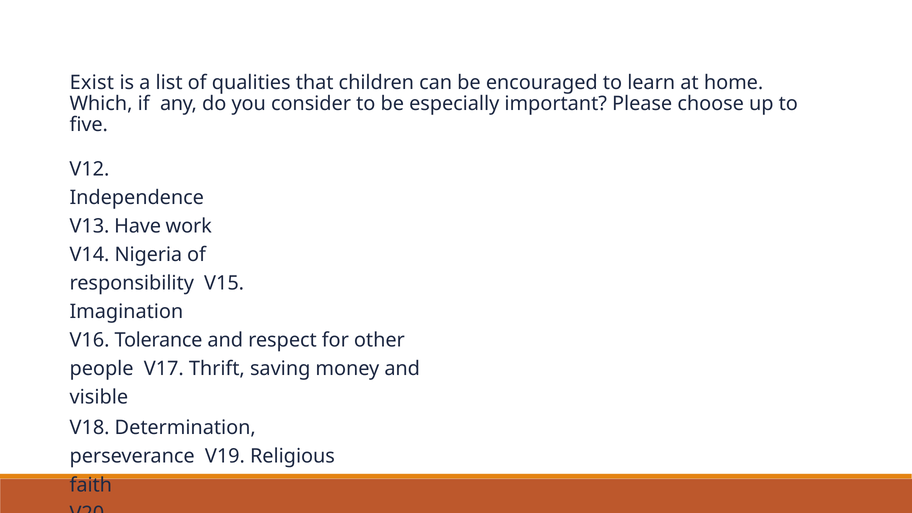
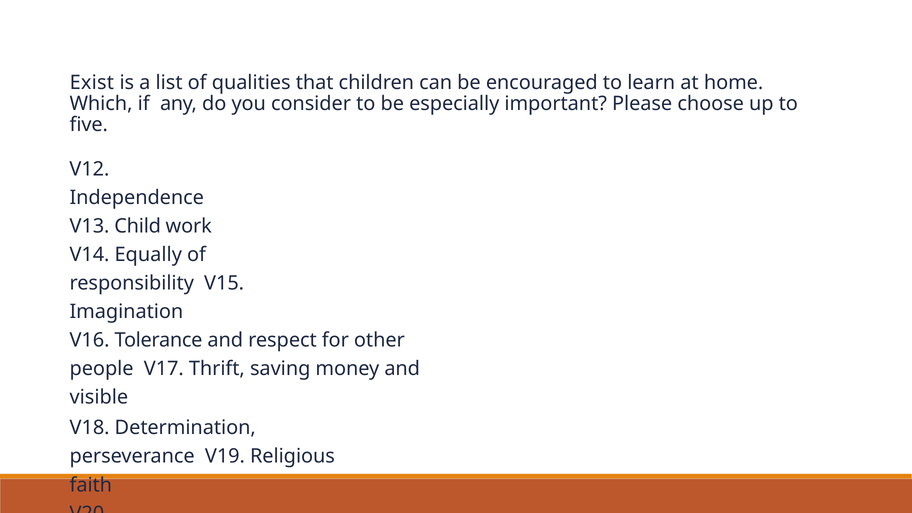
Have: Have -> Child
Nigeria: Nigeria -> Equally
